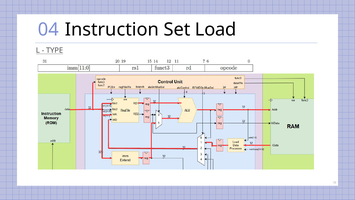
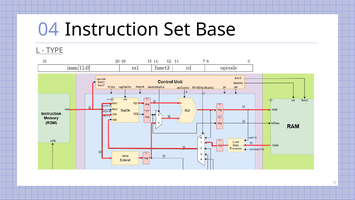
Load: Load -> Base
